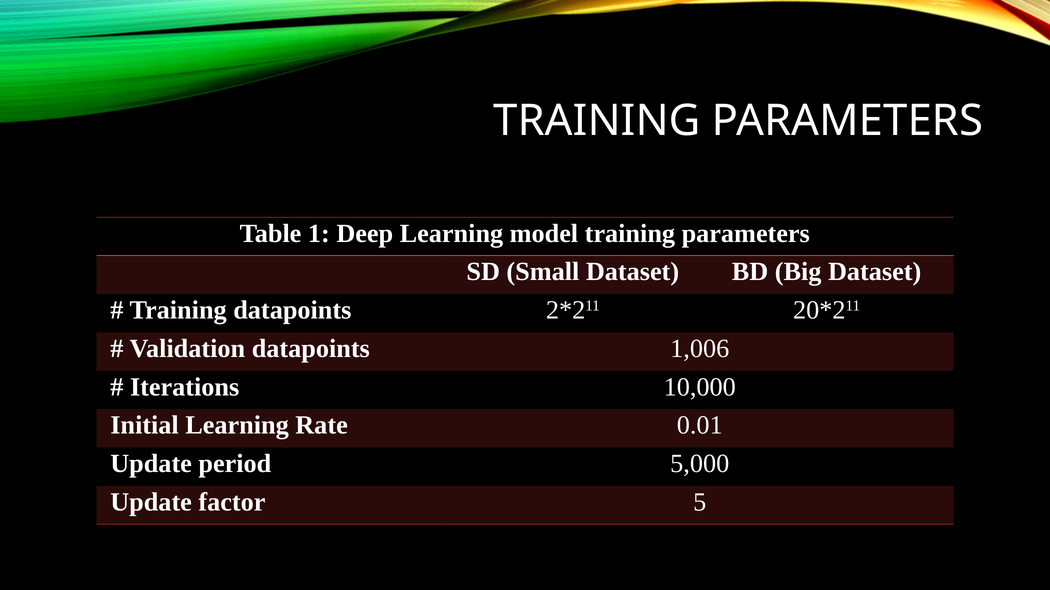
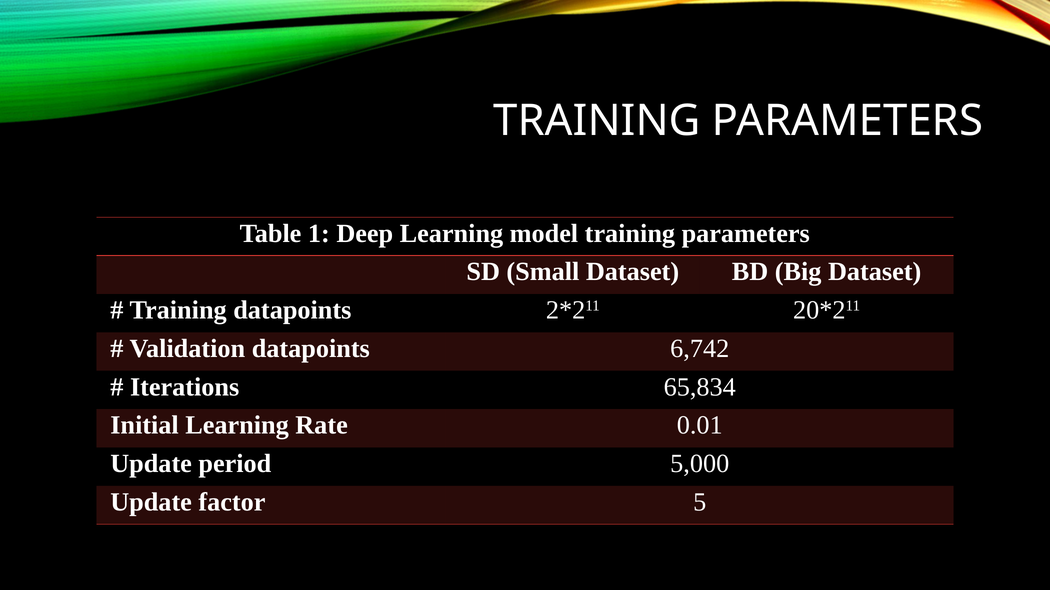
1,006: 1,006 -> 6,742
10,000: 10,000 -> 65,834
